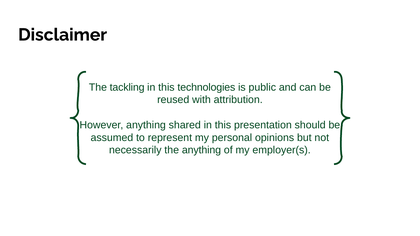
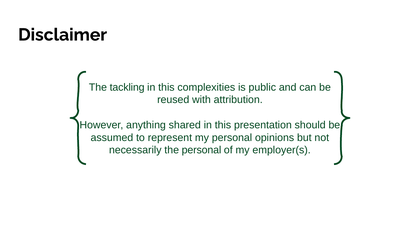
technologies: technologies -> complexities
the anything: anything -> personal
